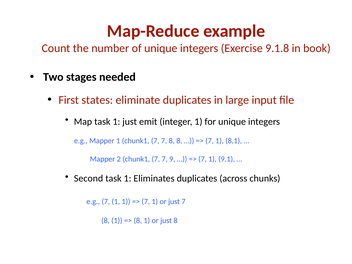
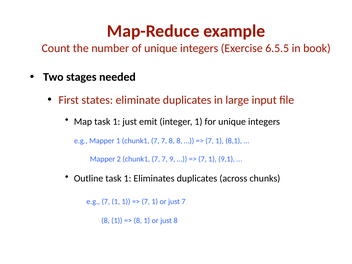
9.1.8: 9.1.8 -> 6.5.5
Second: Second -> Outline
